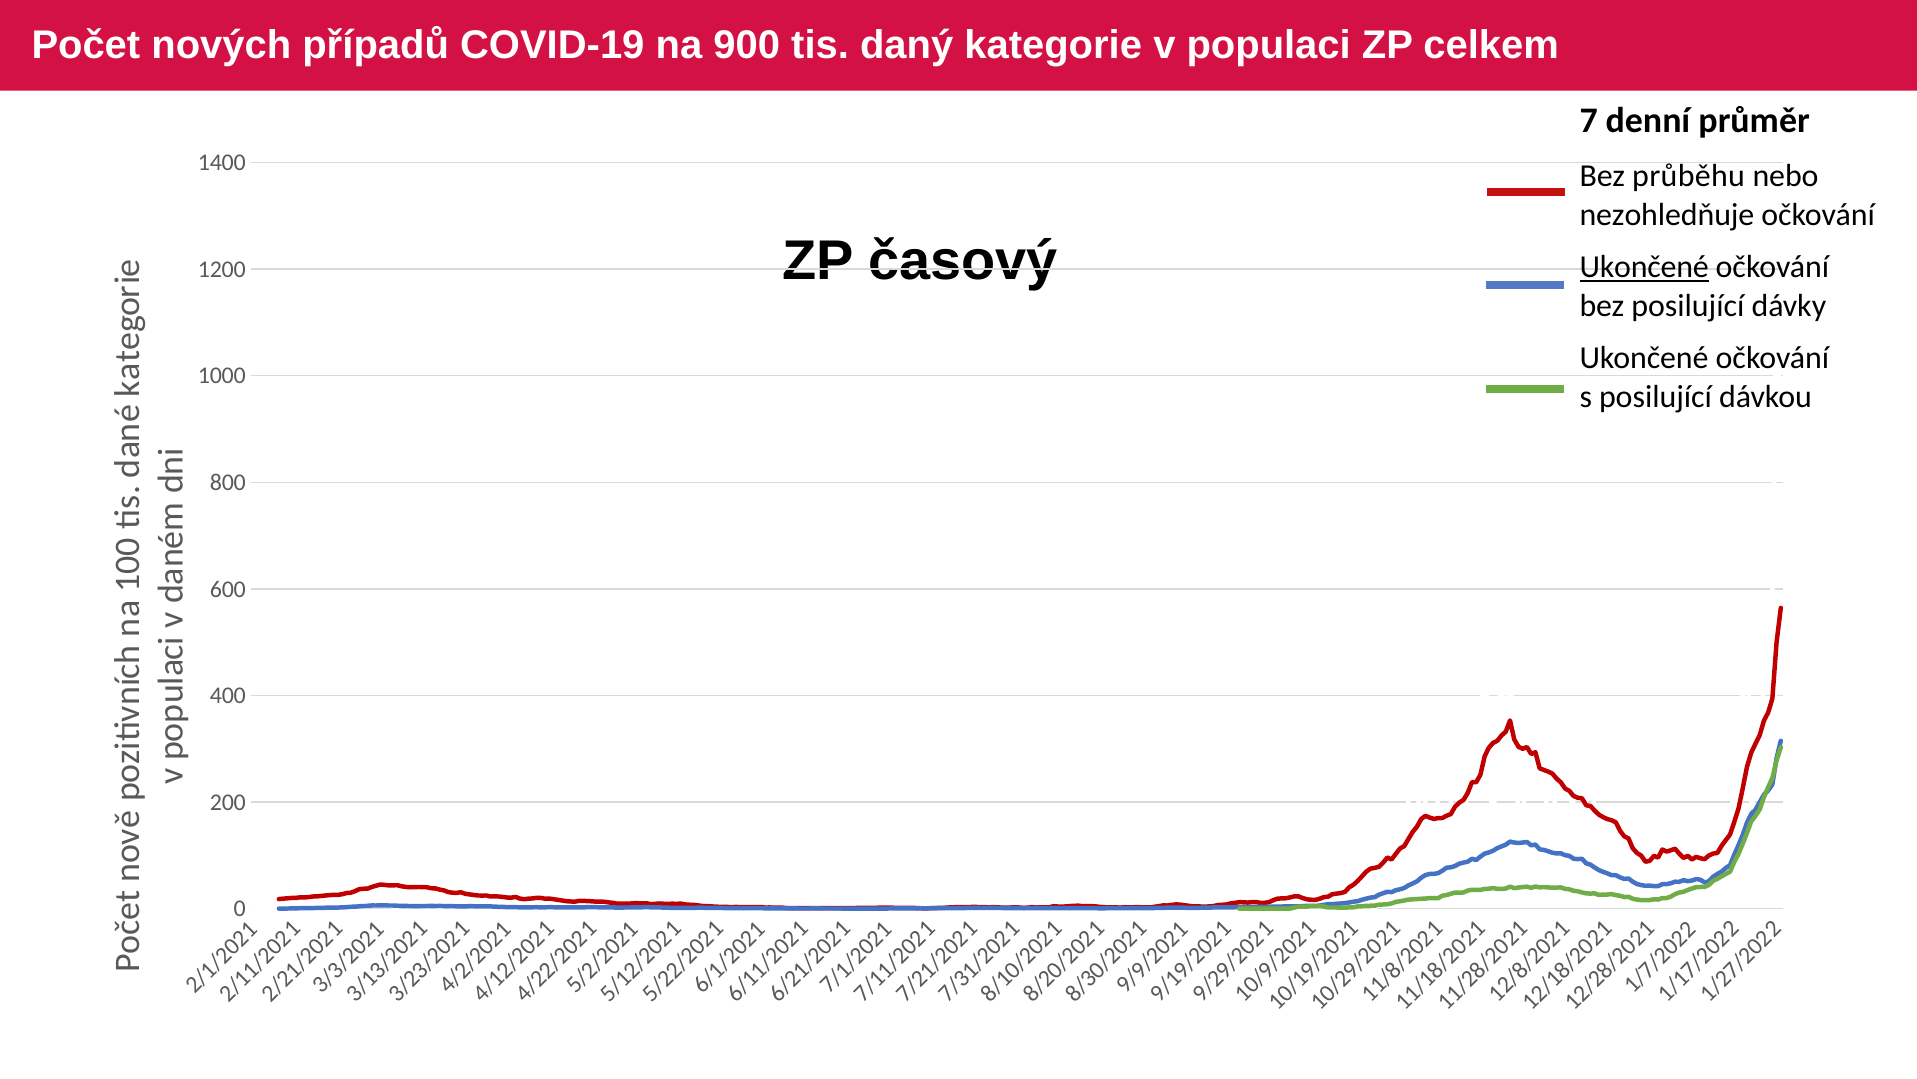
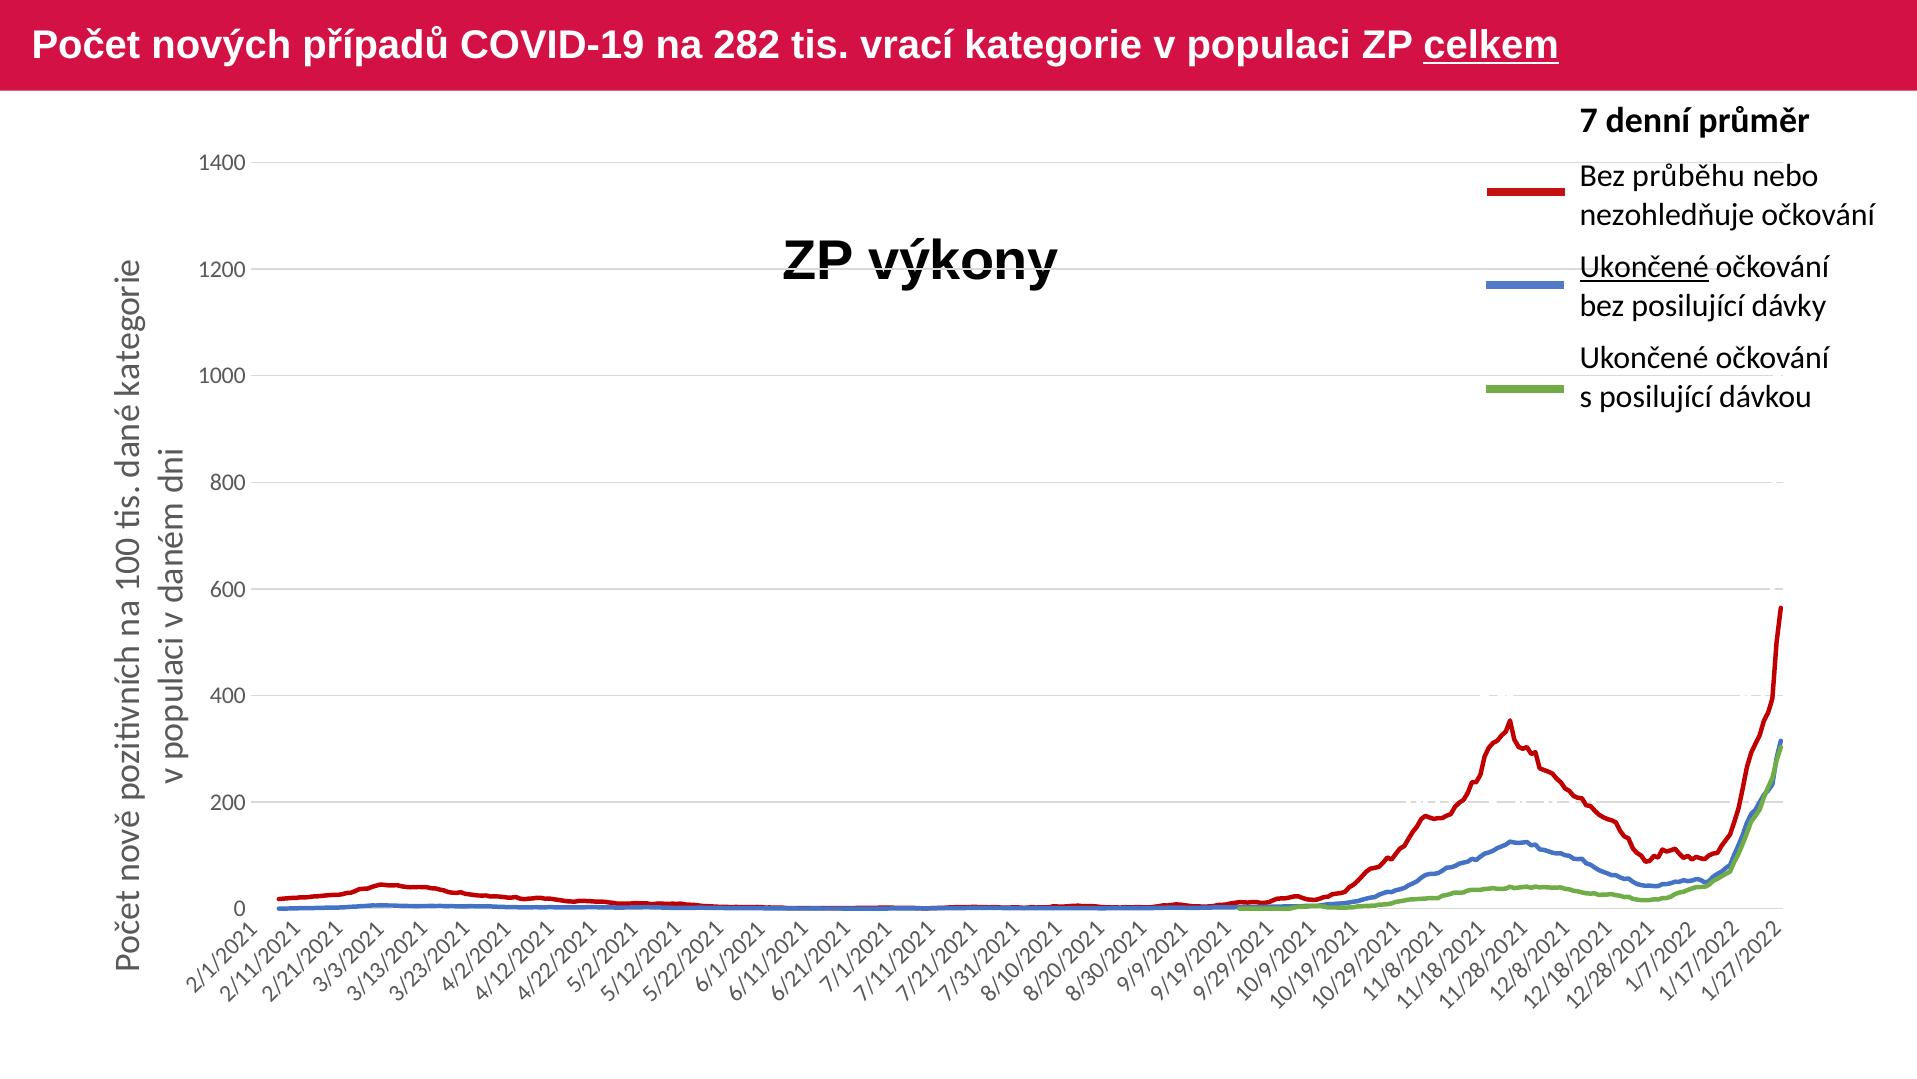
900: 900 -> 282
daný: daný -> vrací
celkem underline: none -> present
časový: časový -> výkony
